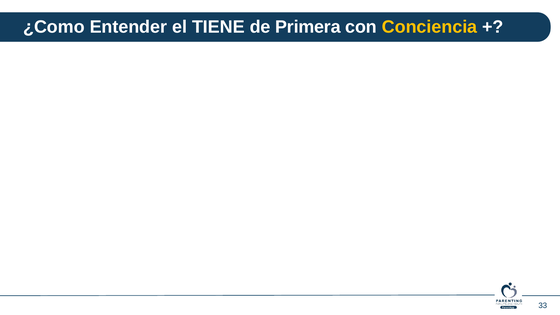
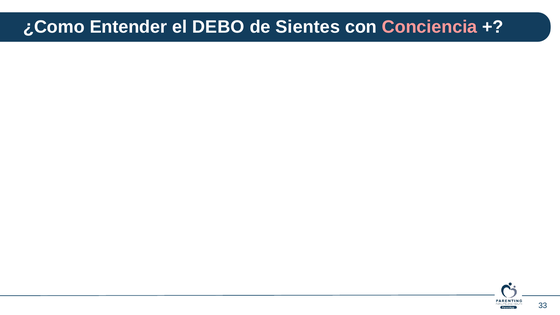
TIENE: TIENE -> DEBO
Primera: Primera -> Sientes
Conciencia colour: yellow -> pink
